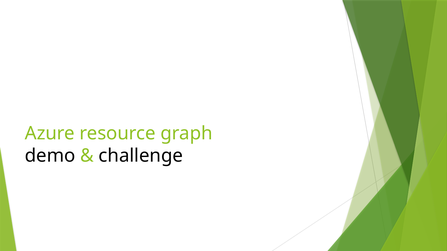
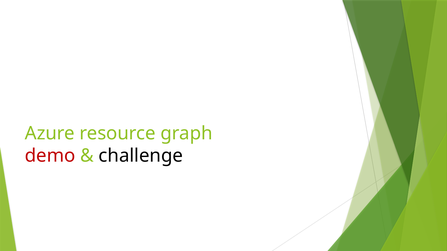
demo colour: black -> red
